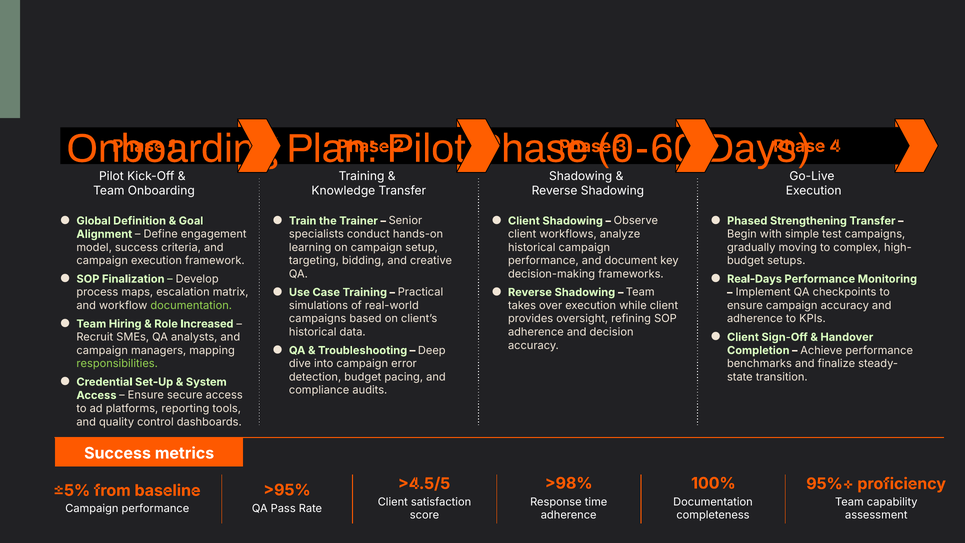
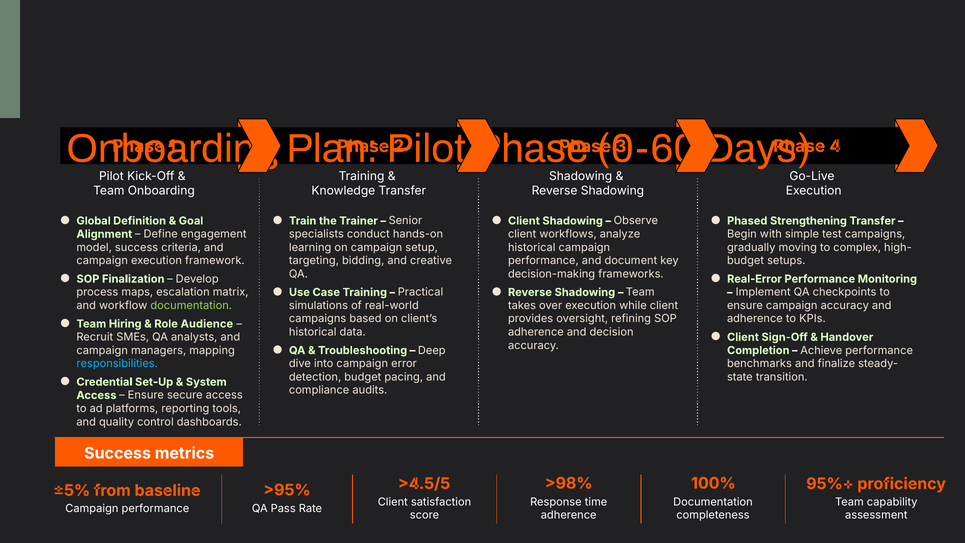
Real-Days: Real-Days -> Real-Error
Increased: Increased -> Audience
responsibilities colour: light green -> light blue
